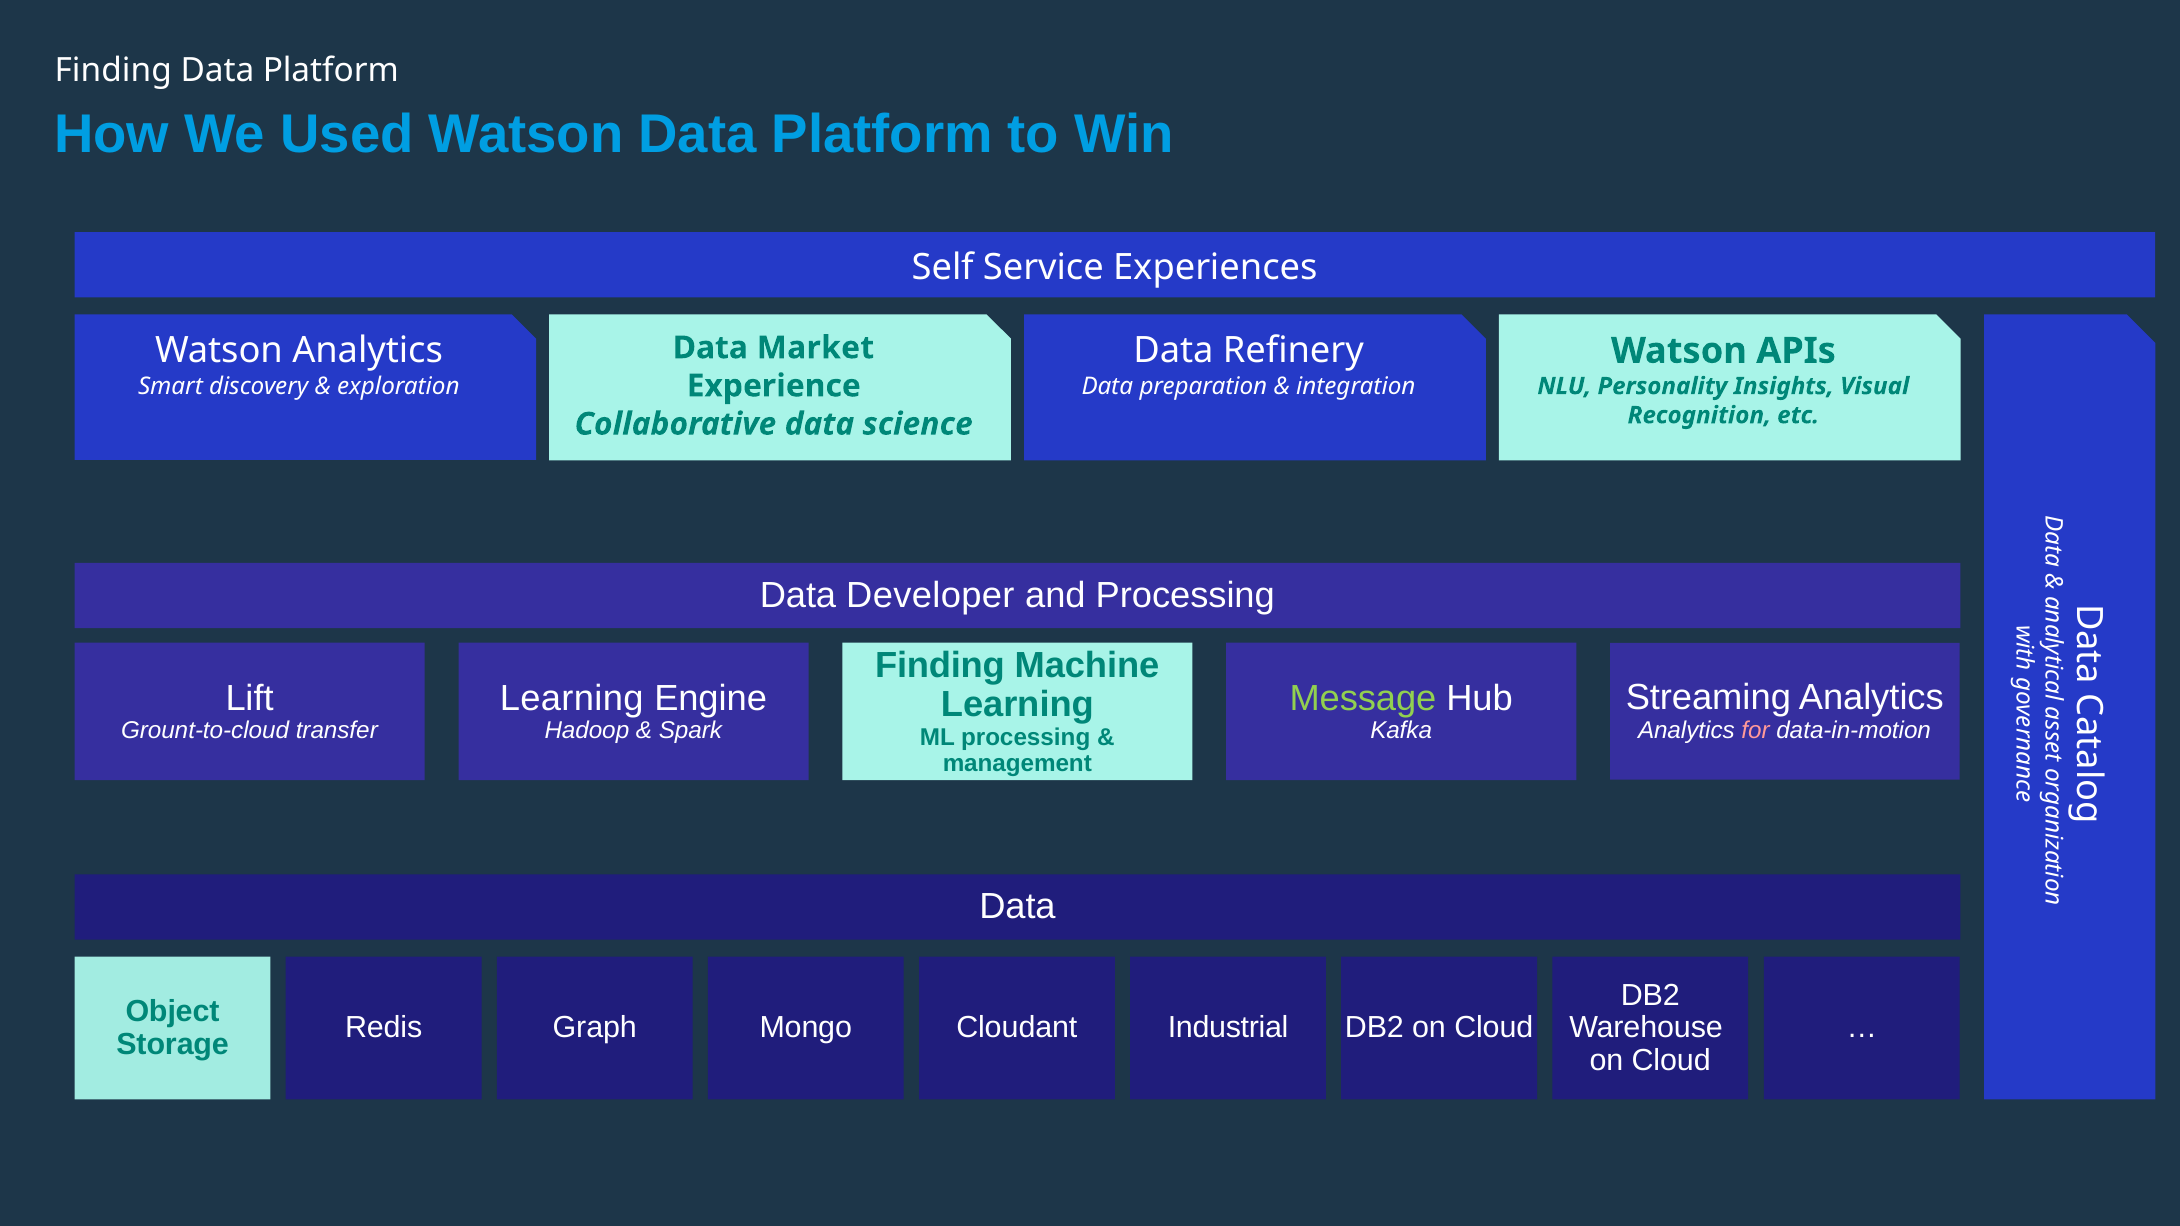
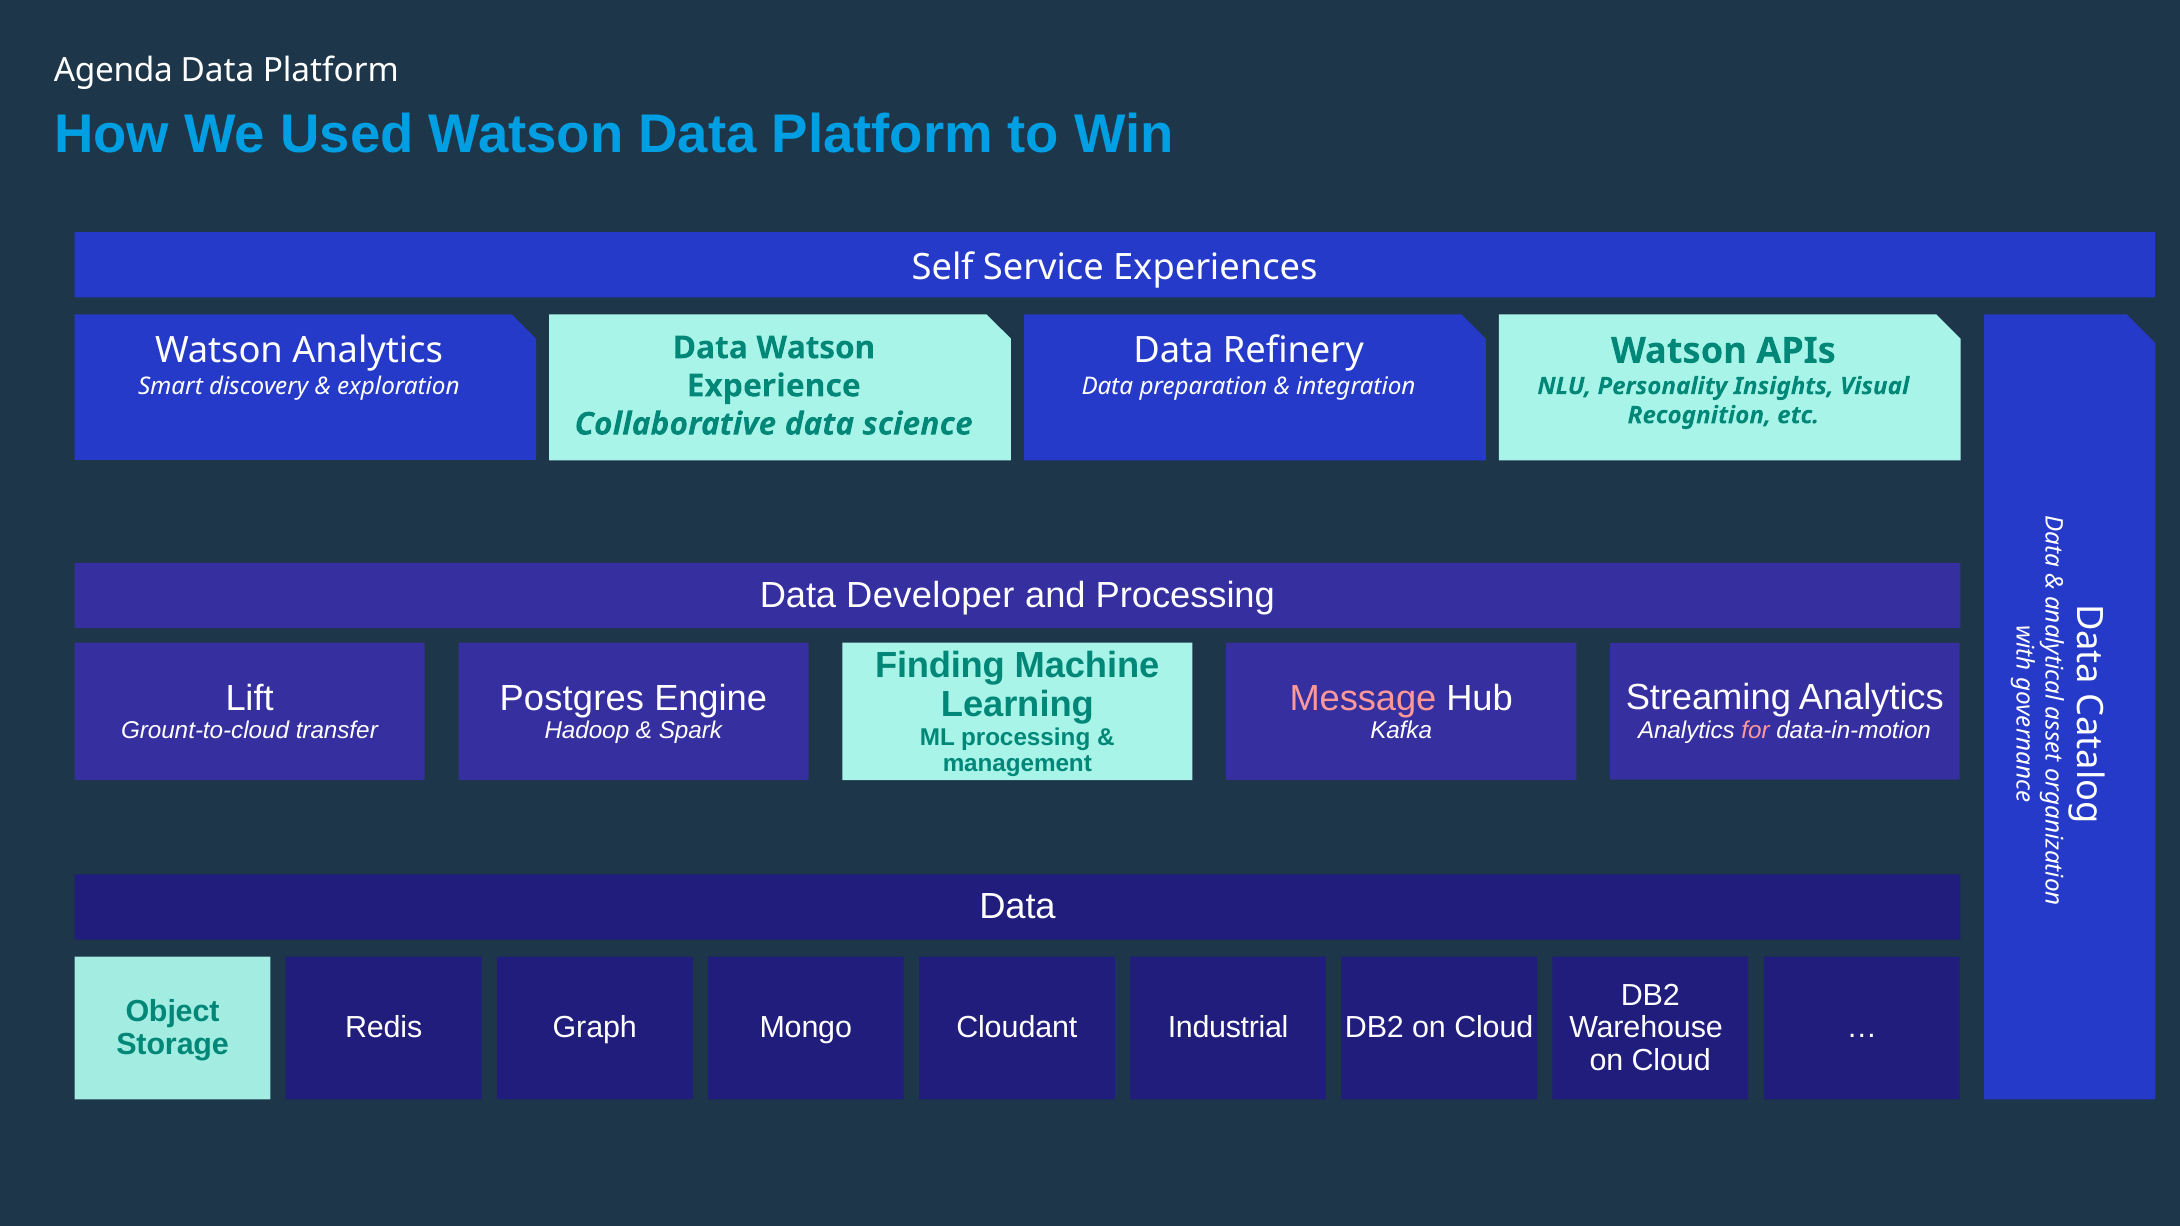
Finding at (113, 70): Finding -> Agenda
Data Market: Market -> Watson
Learning at (572, 698): Learning -> Postgres
Message colour: light green -> pink
